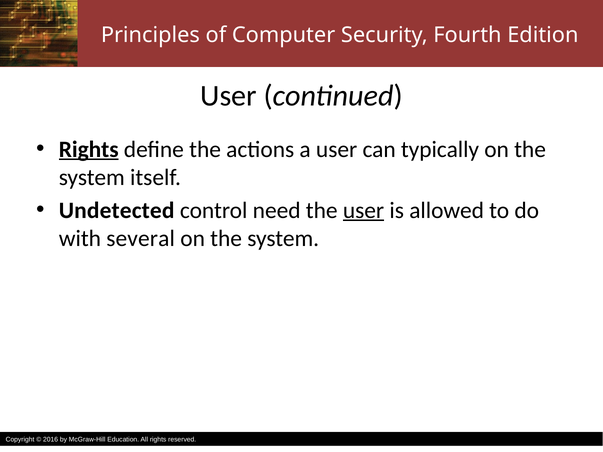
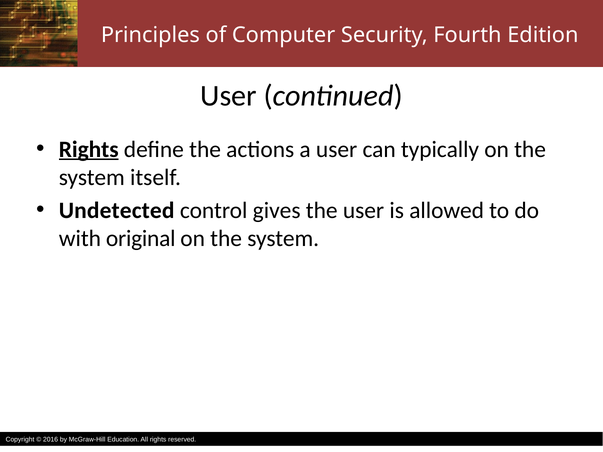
need: need -> gives
user at (364, 210) underline: present -> none
several: several -> original
